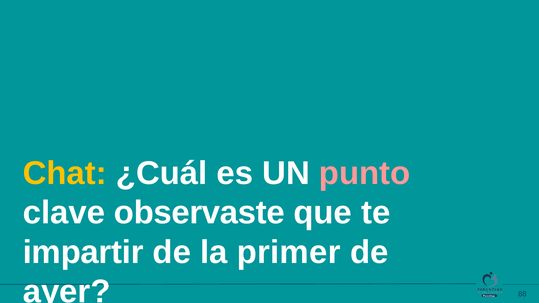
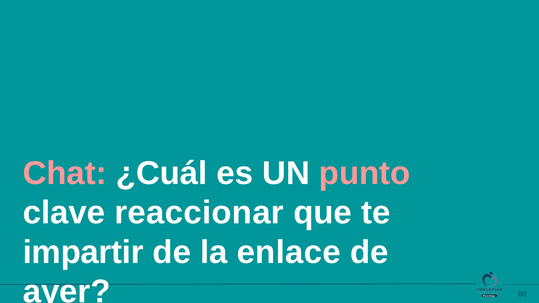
Chat colour: yellow -> pink
observaste: observaste -> reaccionar
primer: primer -> enlace
